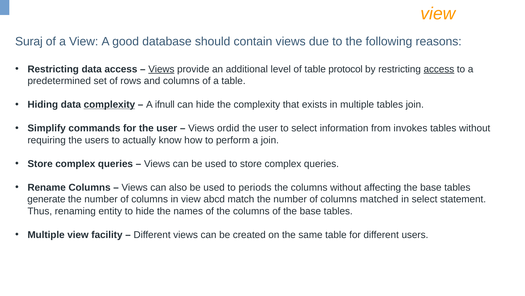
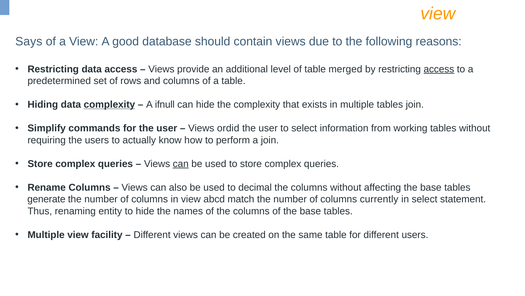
Suraj: Suraj -> Says
Views at (161, 69) underline: present -> none
protocol: protocol -> merged
invokes: invokes -> working
can at (181, 163) underline: none -> present
periods: periods -> decimal
matched: matched -> currently
